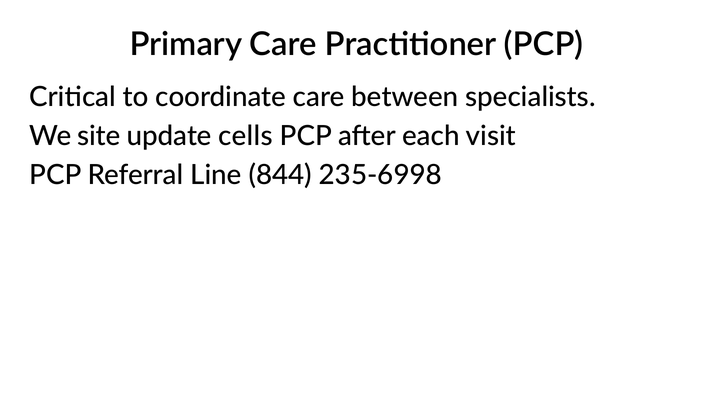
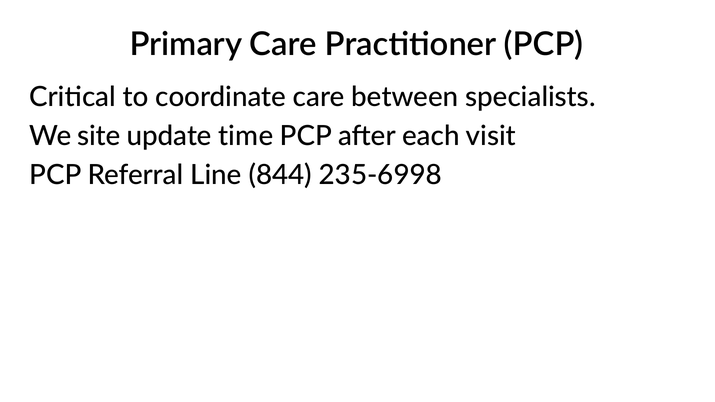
cells: cells -> time
